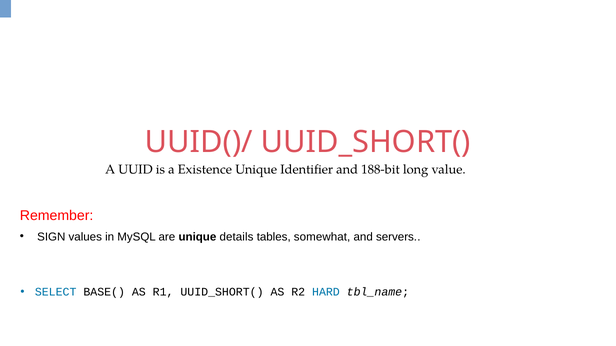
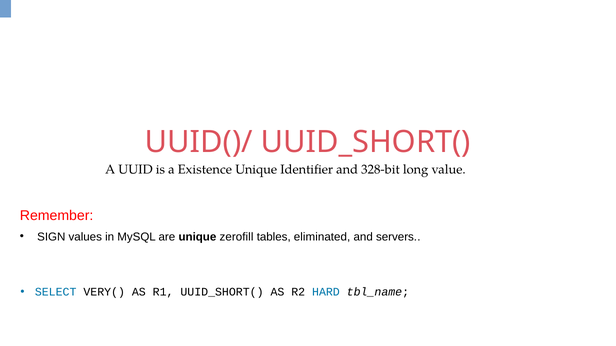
188-bit: 188-bit -> 328-bit
details: details -> zerofill
somewhat: somewhat -> eliminated
BASE(: BASE( -> VERY(
